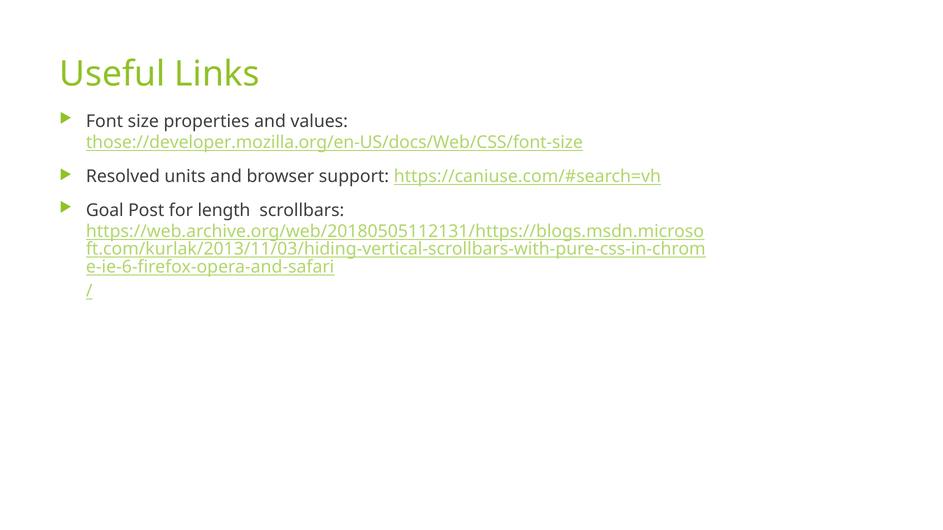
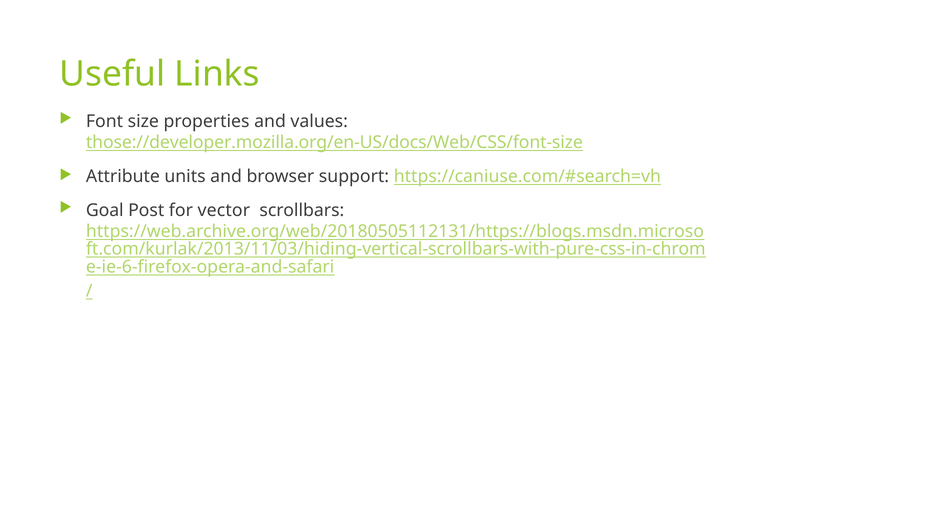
Resolved: Resolved -> Attribute
length: length -> vector
